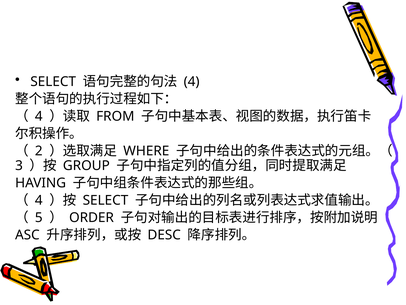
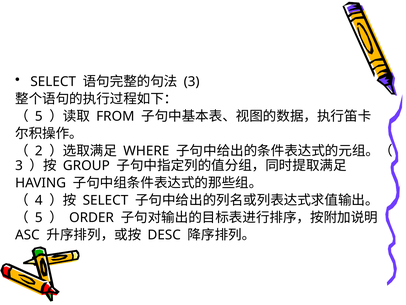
4 at (192, 82): 4 -> 3
4 at (39, 116): 4 -> 5
